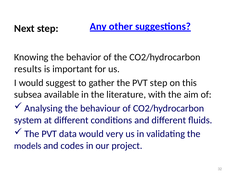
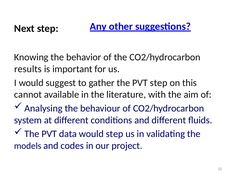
subsea: subsea -> cannot
would very: very -> step
